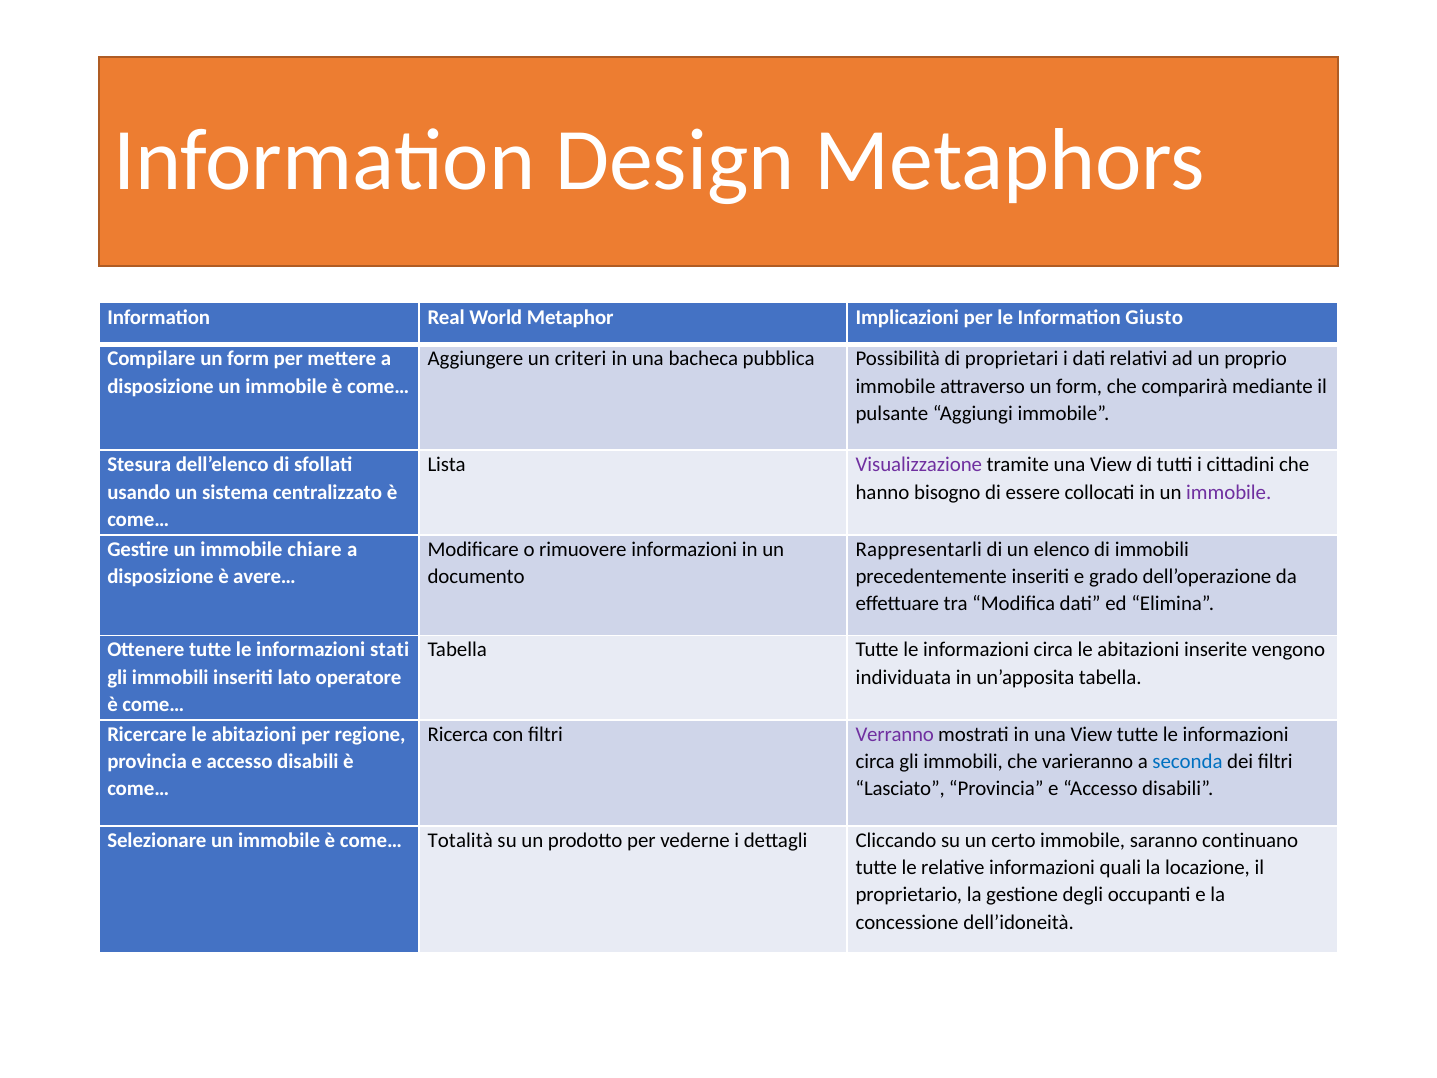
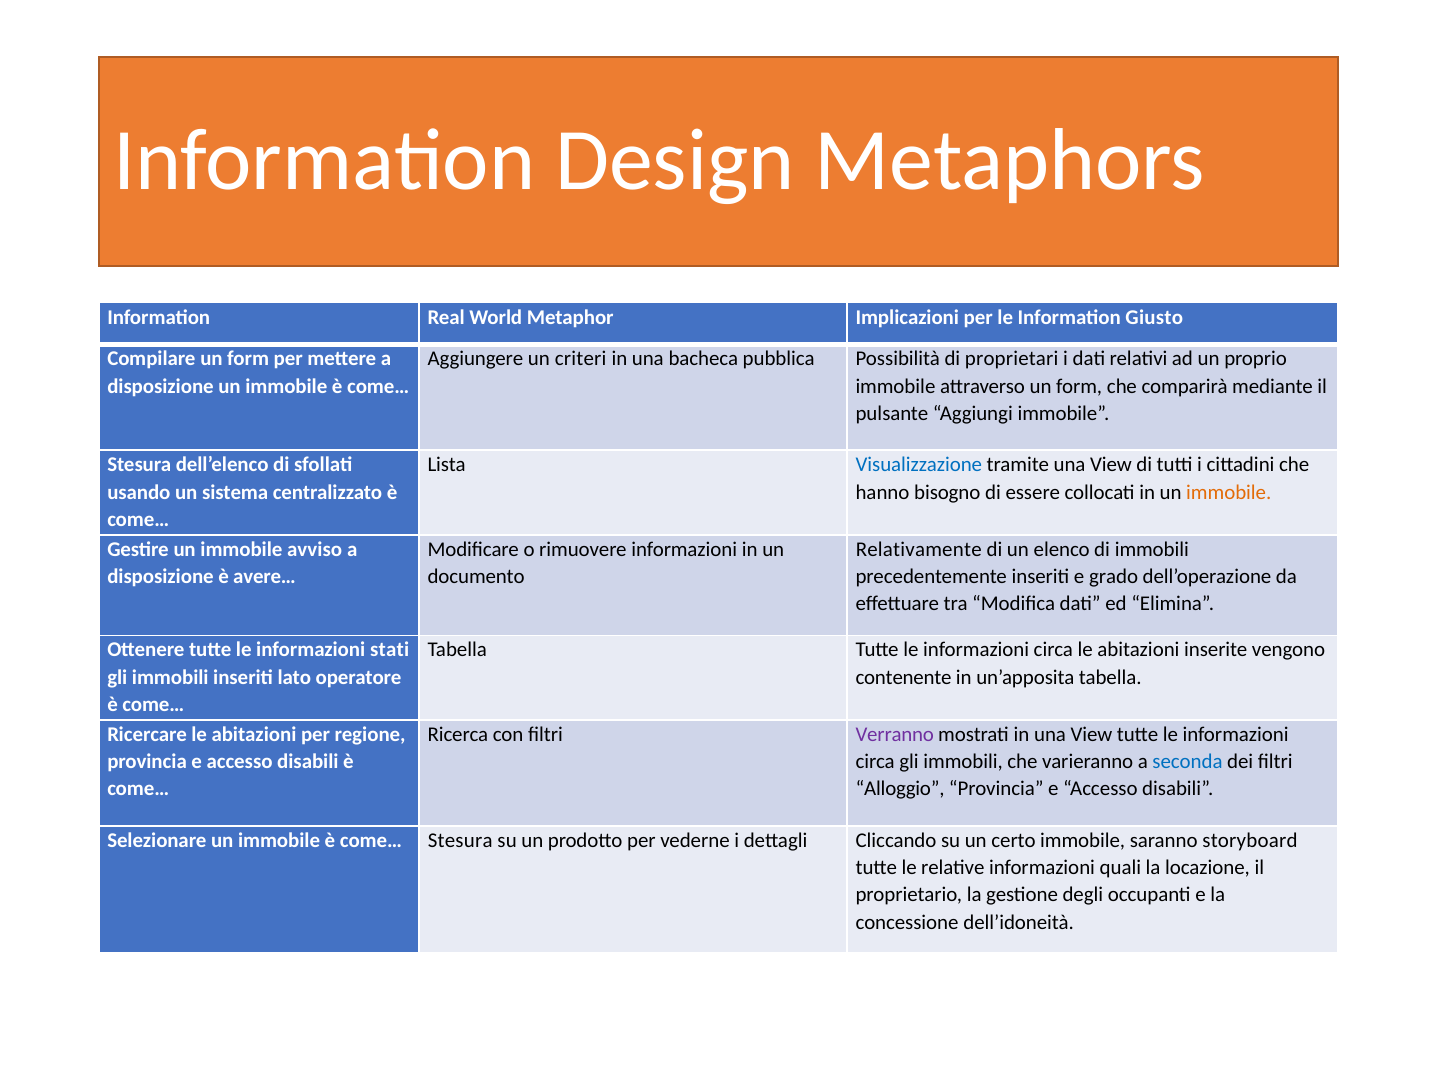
Visualizzazione colour: purple -> blue
immobile at (1229, 492) colour: purple -> orange
chiare: chiare -> avviso
Rappresentarli: Rappresentarli -> Relativamente
individuata: individuata -> contenente
Lasciato: Lasciato -> Alloggio
come… Totalità: Totalità -> Stesura
continuano: continuano -> storyboard
